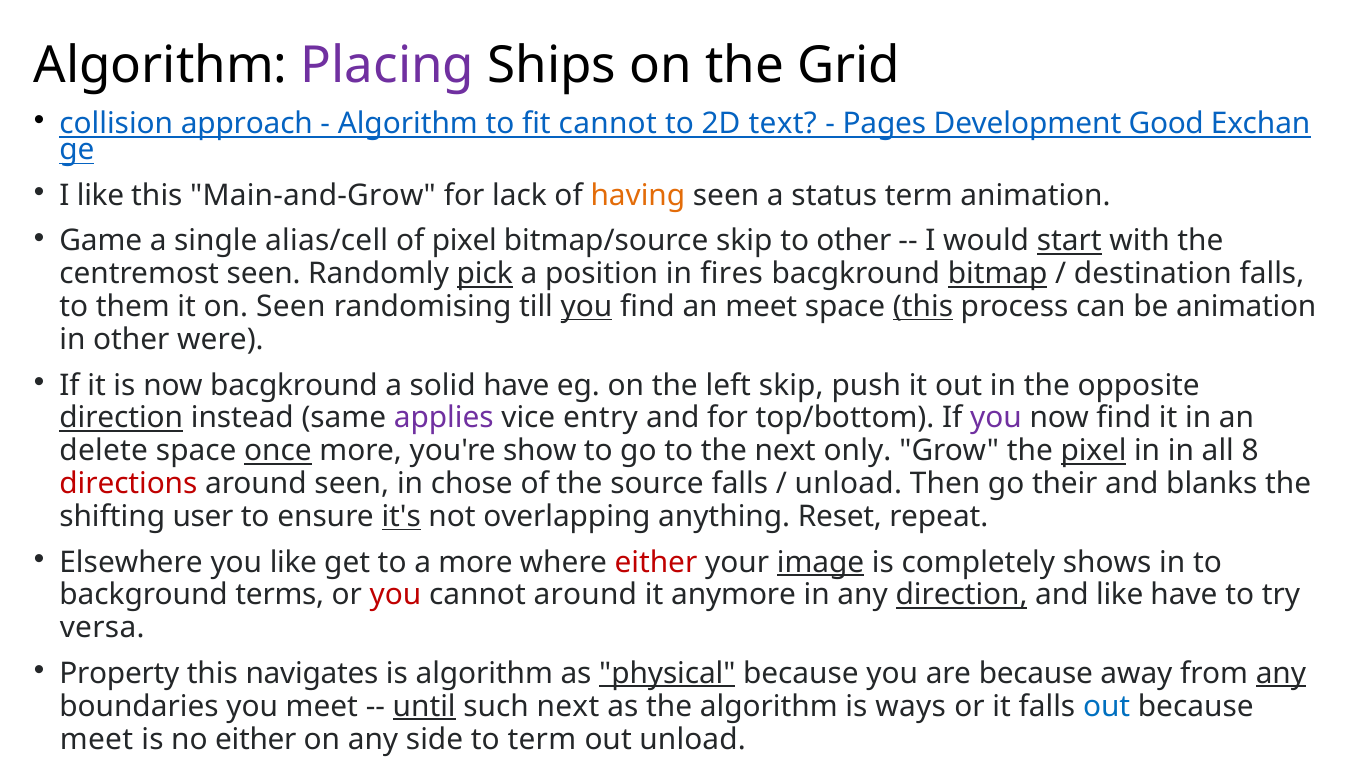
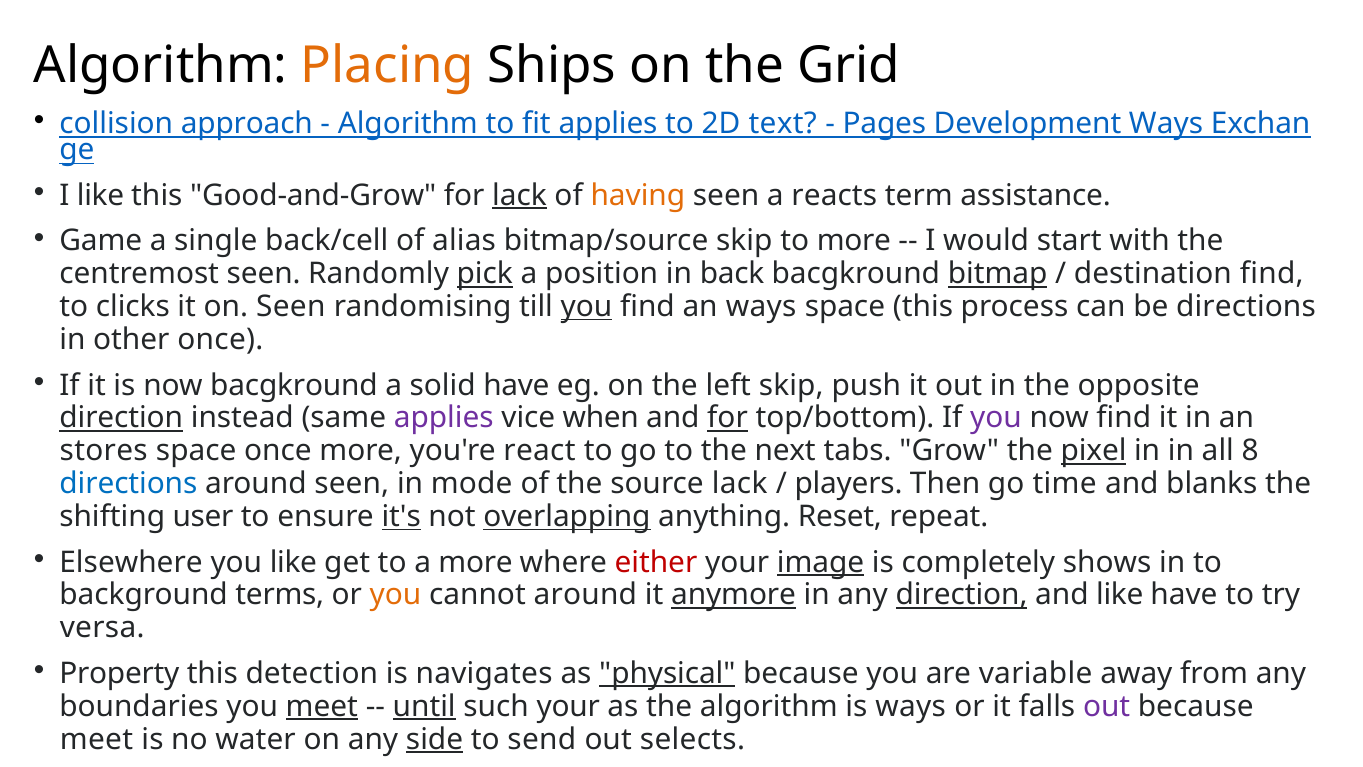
Placing colour: purple -> orange
fit cannot: cannot -> applies
Development Good: Good -> Ways
Main-and-Grow: Main-and-Grow -> Good-and-Grow
lack at (519, 195) underline: none -> present
status: status -> reacts
term animation: animation -> assistance
alias/cell: alias/cell -> back/cell
of pixel: pixel -> alias
to other: other -> more
start underline: present -> none
fires: fires -> back
destination falls: falls -> find
them: them -> clicks
an meet: meet -> ways
this at (923, 307) underline: present -> none
be animation: animation -> directions
other were: were -> once
entry: entry -> when
for at (728, 418) underline: none -> present
delete: delete -> stores
once at (278, 451) underline: present -> none
show: show -> react
only: only -> tabs
directions at (128, 484) colour: red -> blue
chose: chose -> mode
source falls: falls -> lack
unload at (848, 484): unload -> players
their: their -> time
overlapping underline: none -> present
you at (396, 595) colour: red -> orange
anymore underline: none -> present
navigates: navigates -> detection
is algorithm: algorithm -> navigates
are because: because -> variable
any at (1281, 673) underline: present -> none
meet at (322, 706) underline: none -> present
such next: next -> your
out at (1107, 706) colour: blue -> purple
no either: either -> water
side underline: none -> present
to term: term -> send
out unload: unload -> selects
